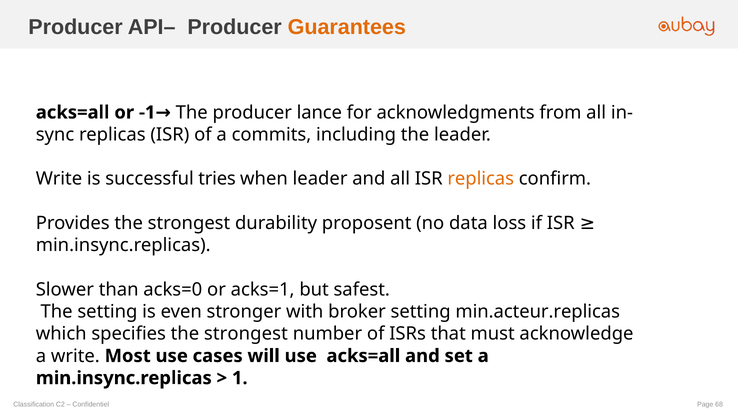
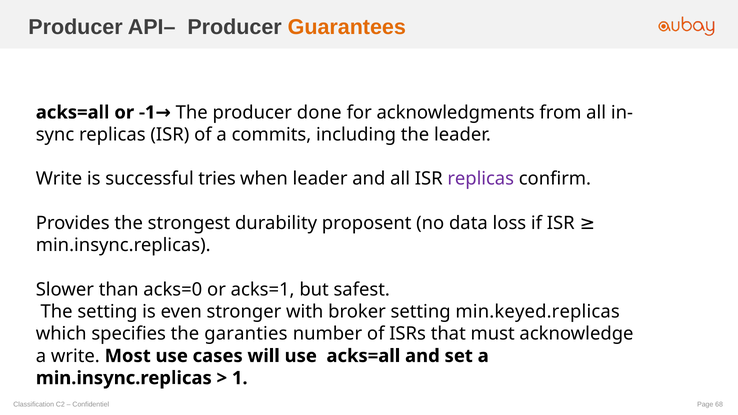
lance: lance -> done
replicas at (481, 179) colour: orange -> purple
min.acteur.replicas: min.acteur.replicas -> min.keyed.replicas
specifies the strongest: strongest -> garanties
